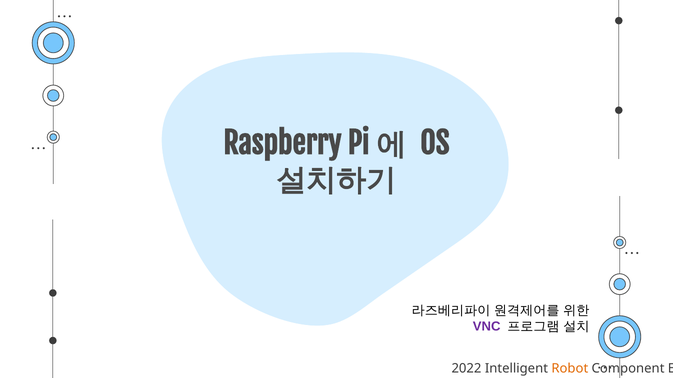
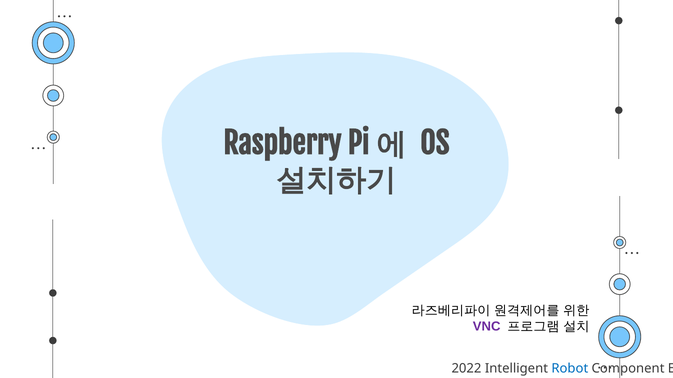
Robot colour: orange -> blue
